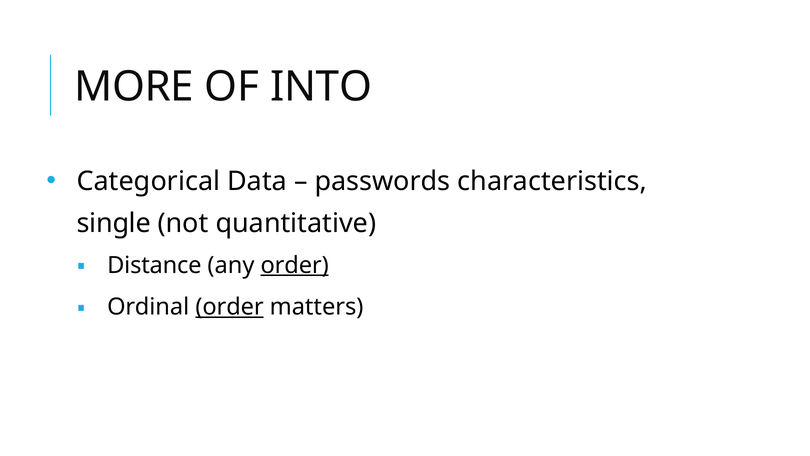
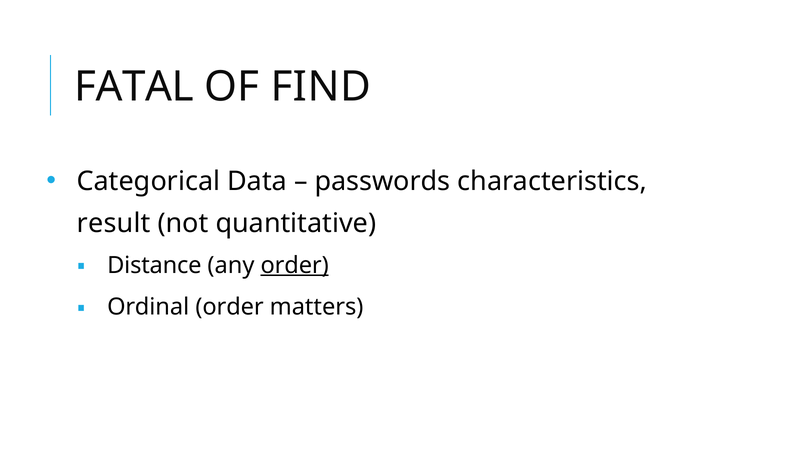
MORE: MORE -> FATAL
INTO: INTO -> FIND
single: single -> result
order at (230, 307) underline: present -> none
